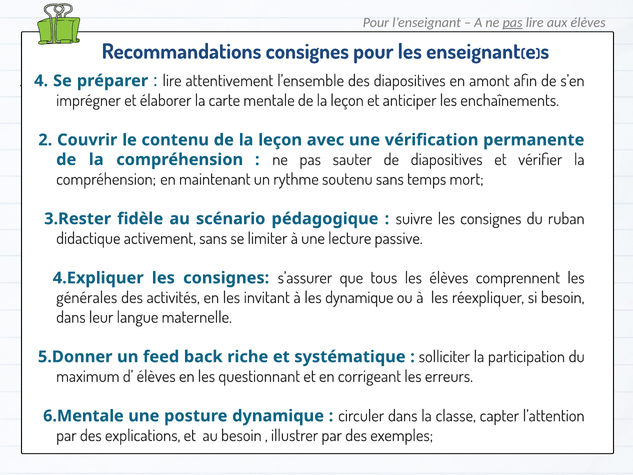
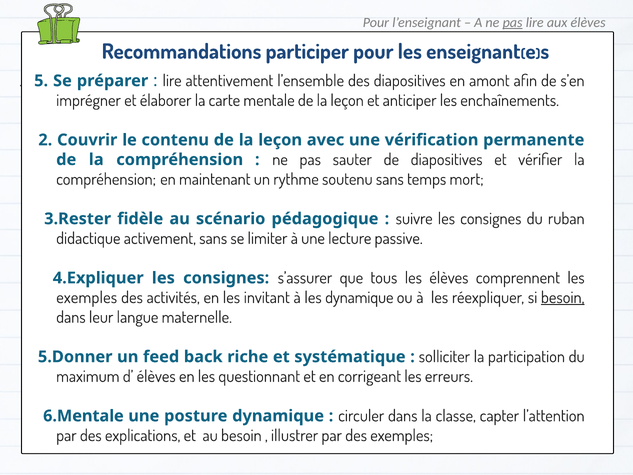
Recommandations consignes: consignes -> participer
4: 4 -> 5
générales at (87, 298): générales -> exemples
besoin at (563, 298) underline: none -> present
